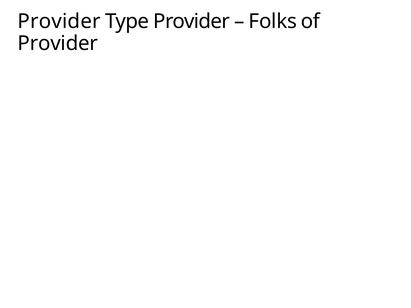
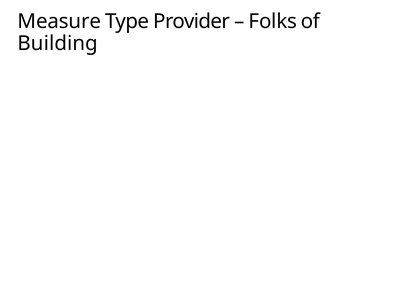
Provider at (59, 21): Provider -> Measure
Provider at (58, 43): Provider -> Building
